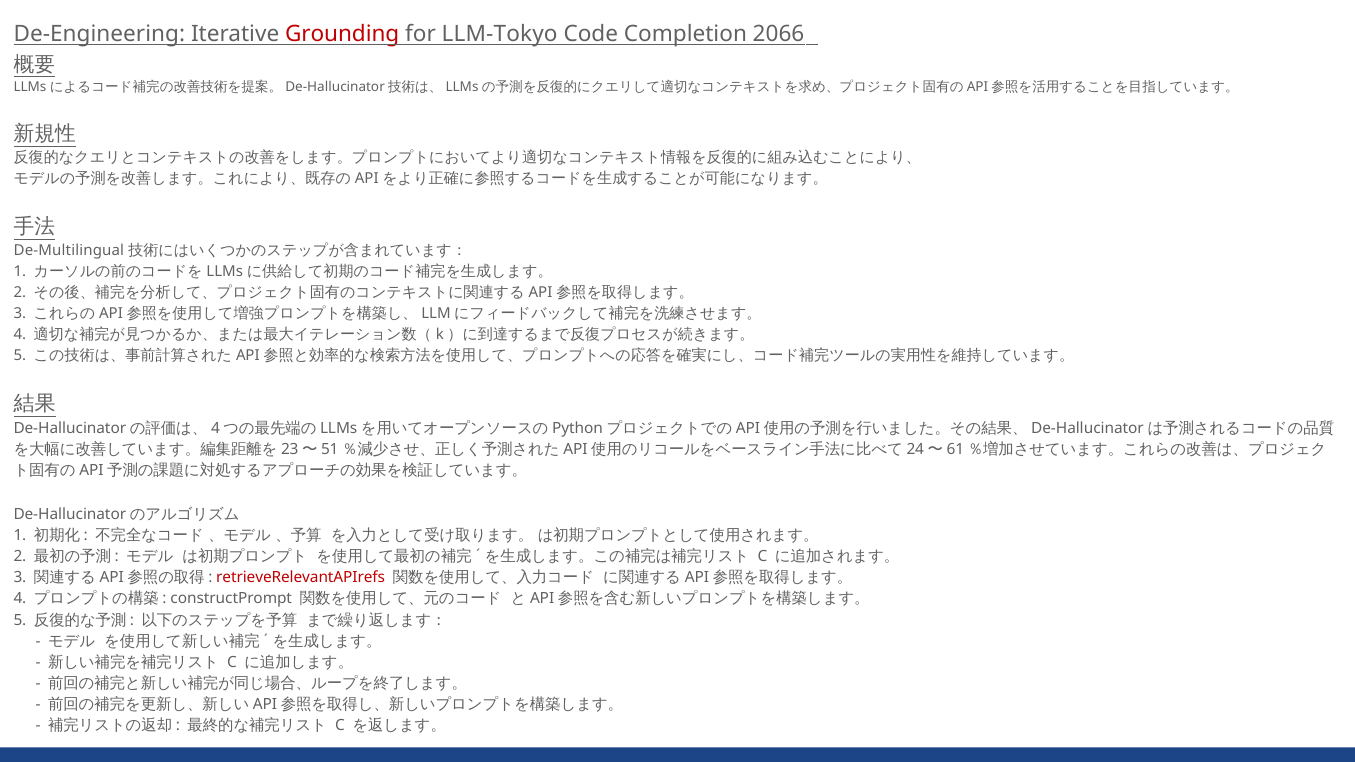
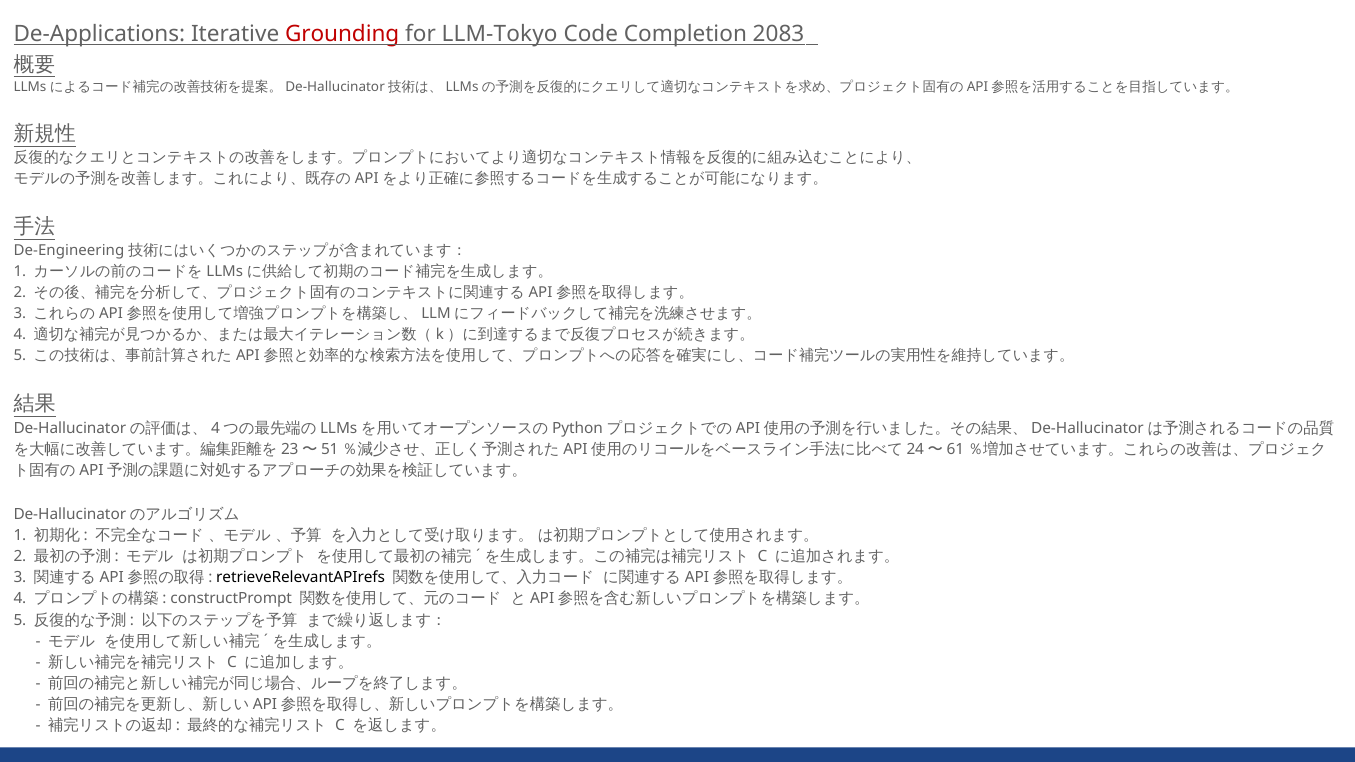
De-Engineering: De-Engineering -> De-Applications
2066: 2066 -> 2083
De-Multilingual: De-Multilingual -> De-Engineering
retrieveRelevantAPIrefs colour: red -> black
